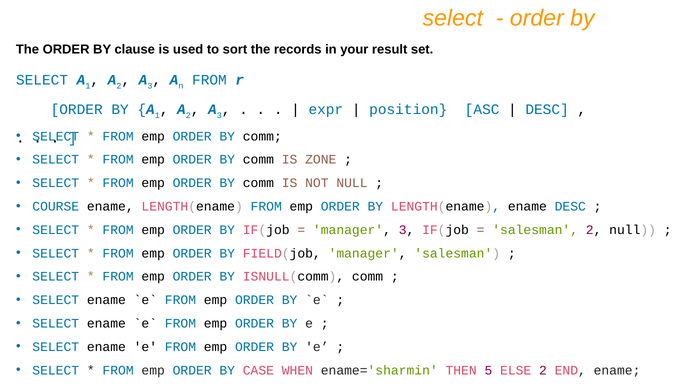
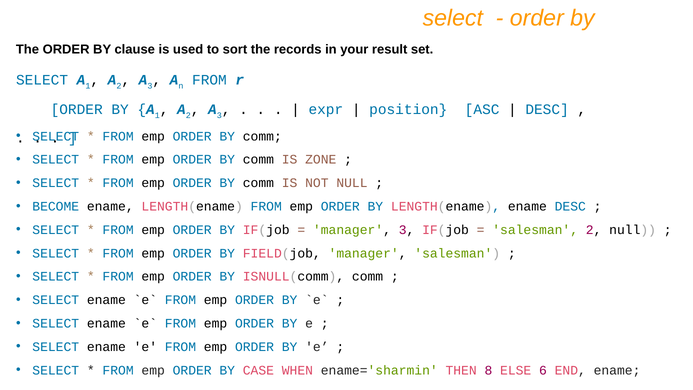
COURSE: COURSE -> BECOME
5: 5 -> 8
ELSE 2: 2 -> 6
